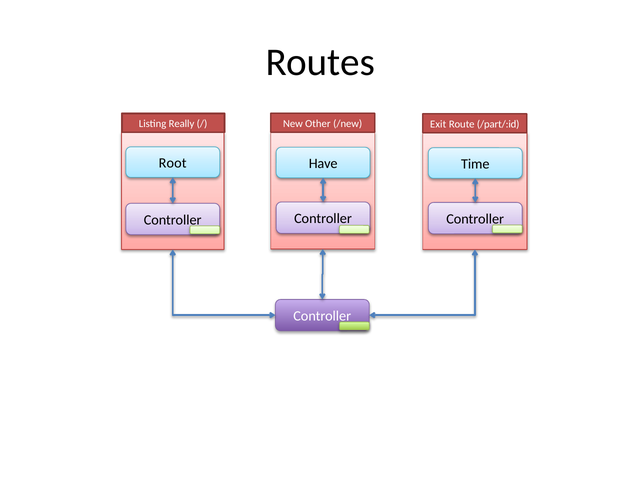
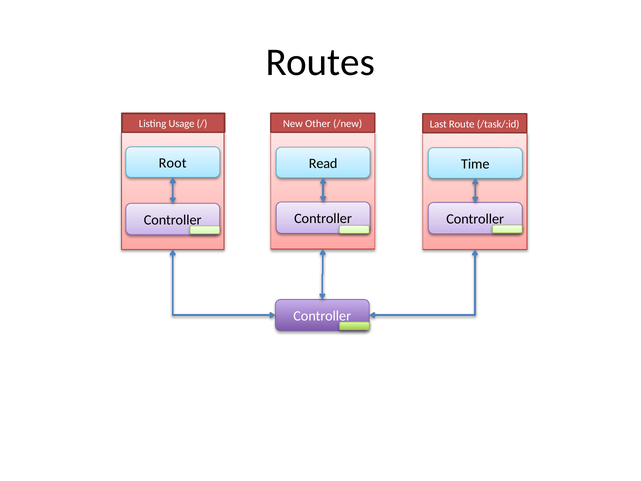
Really: Really -> Usage
Exit: Exit -> Last
/part/:id: /part/:id -> /task/:id
Have: Have -> Read
